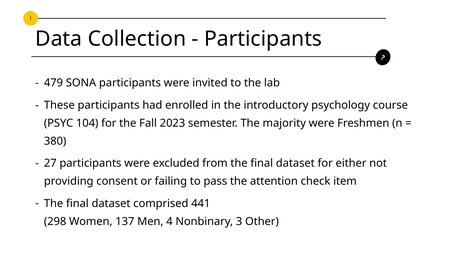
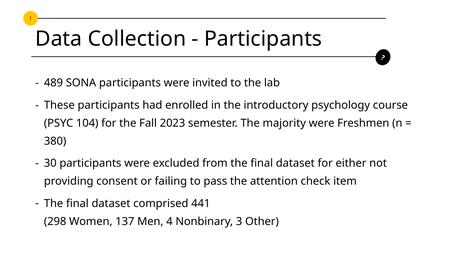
479: 479 -> 489
27: 27 -> 30
